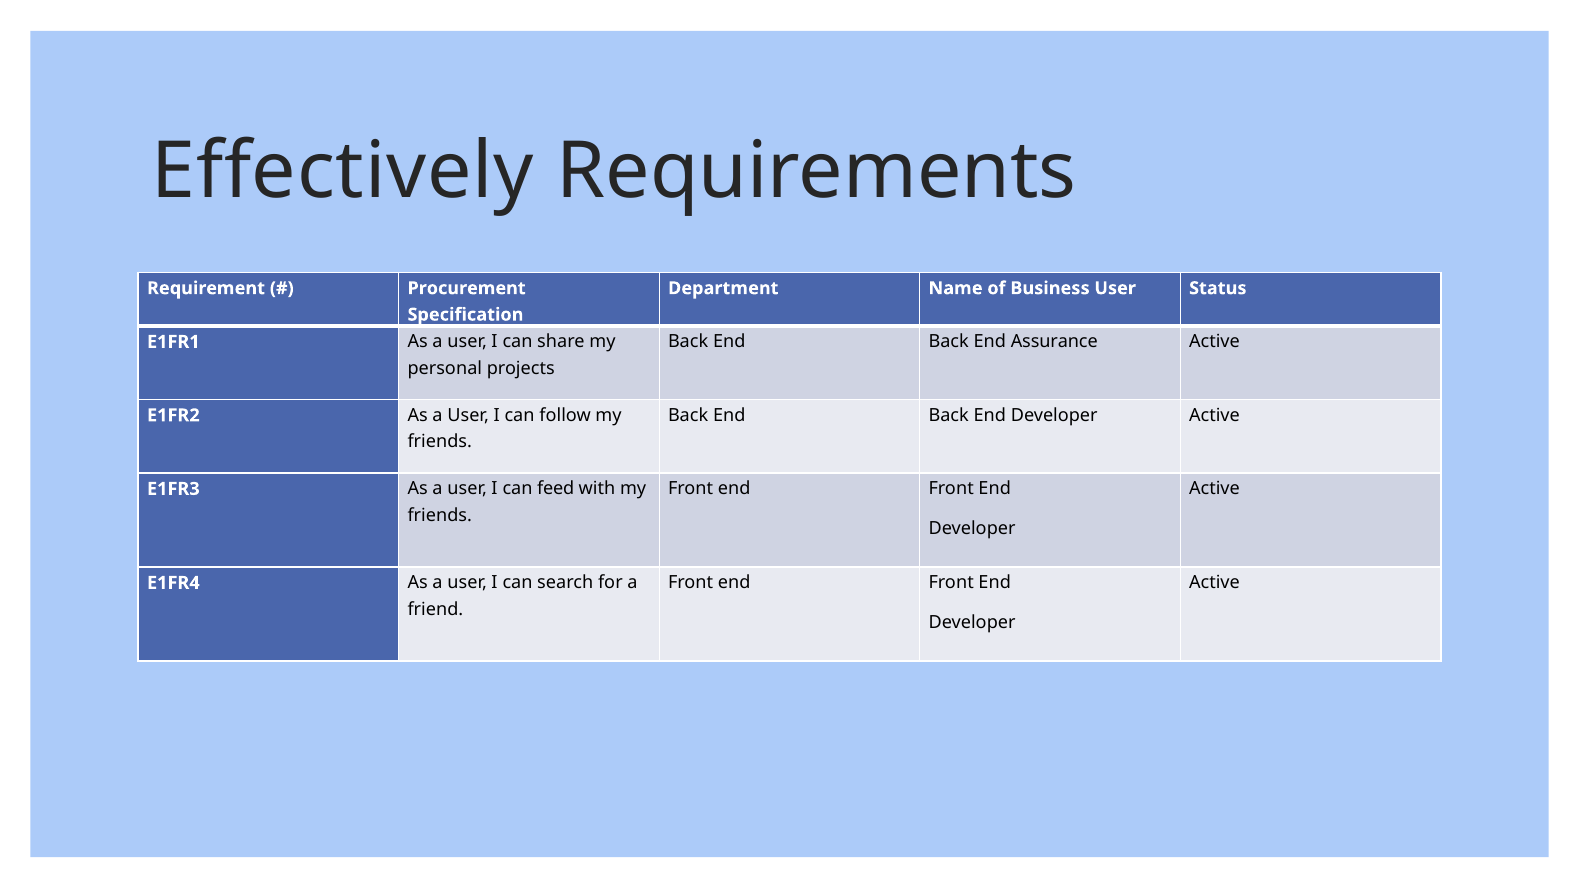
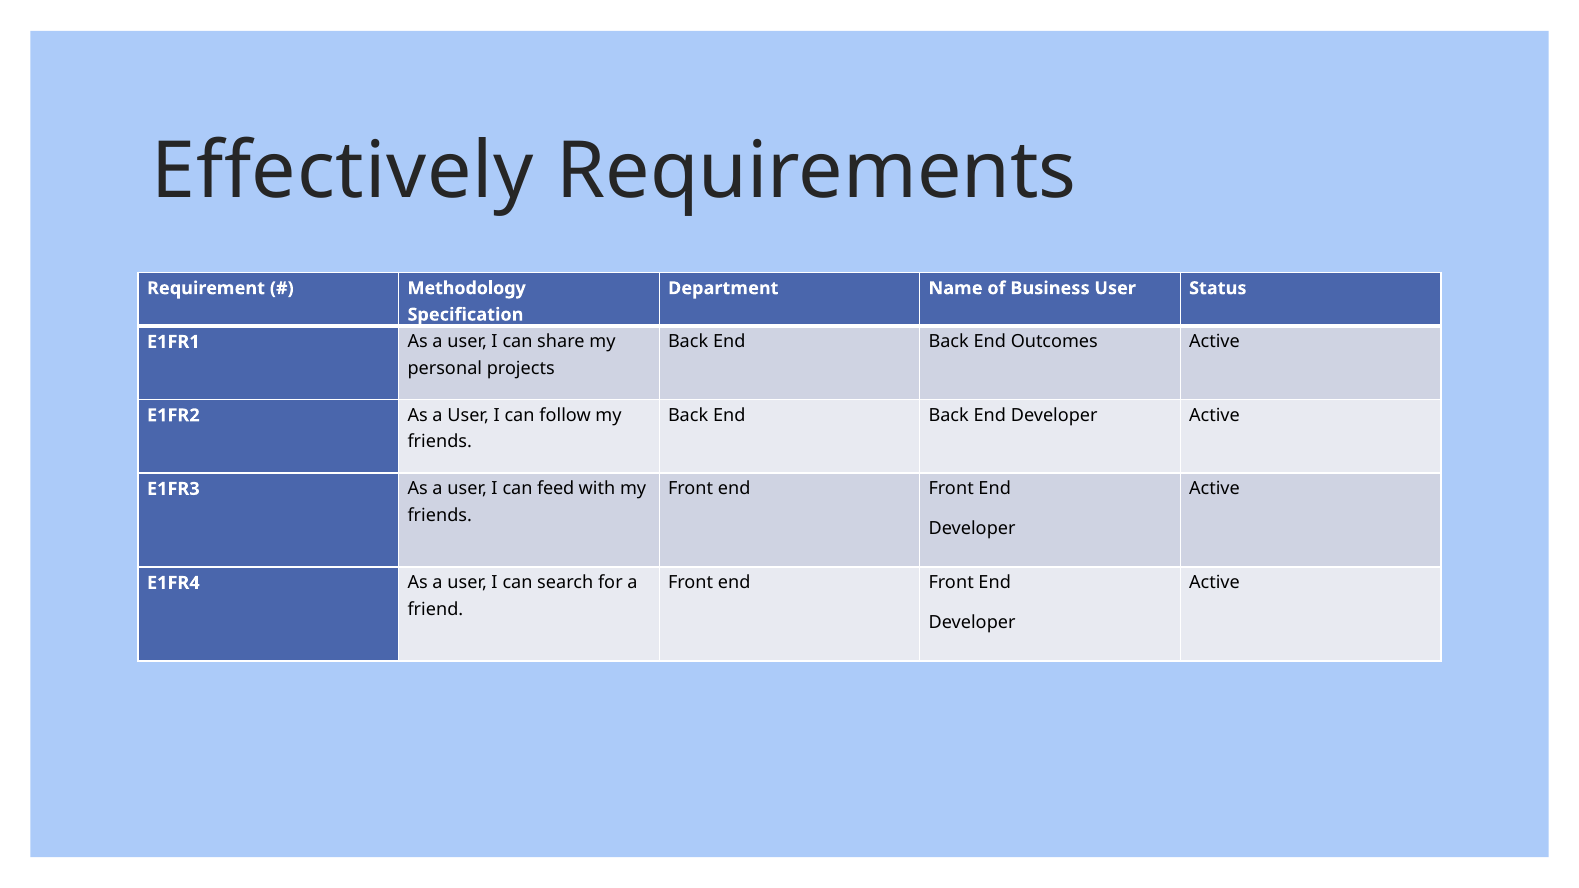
Procurement: Procurement -> Methodology
Assurance: Assurance -> Outcomes
